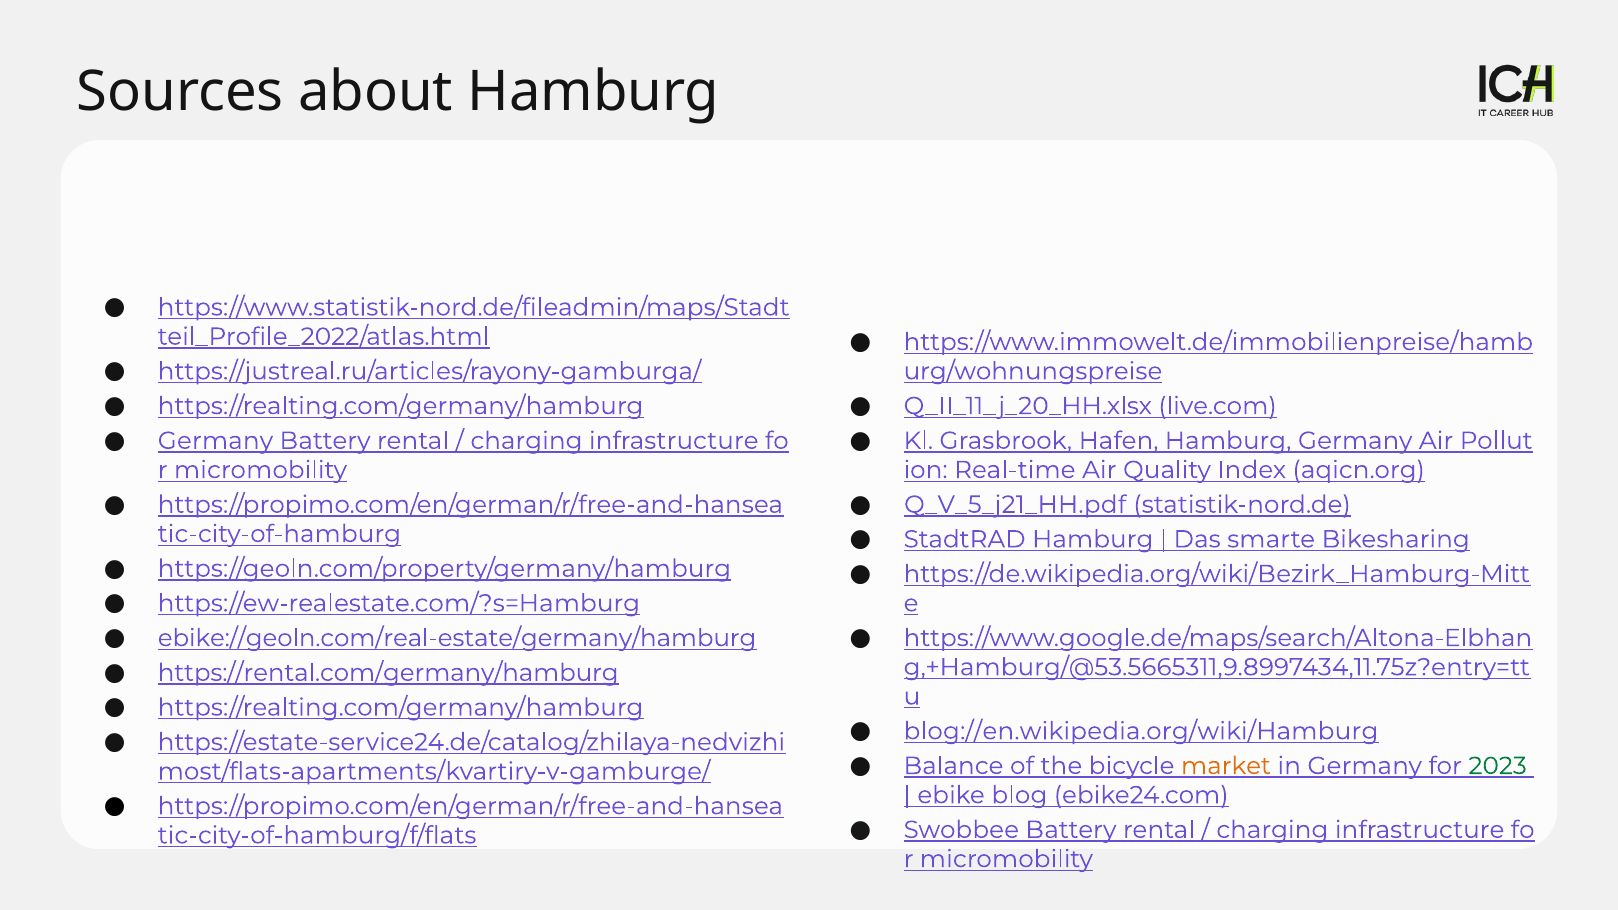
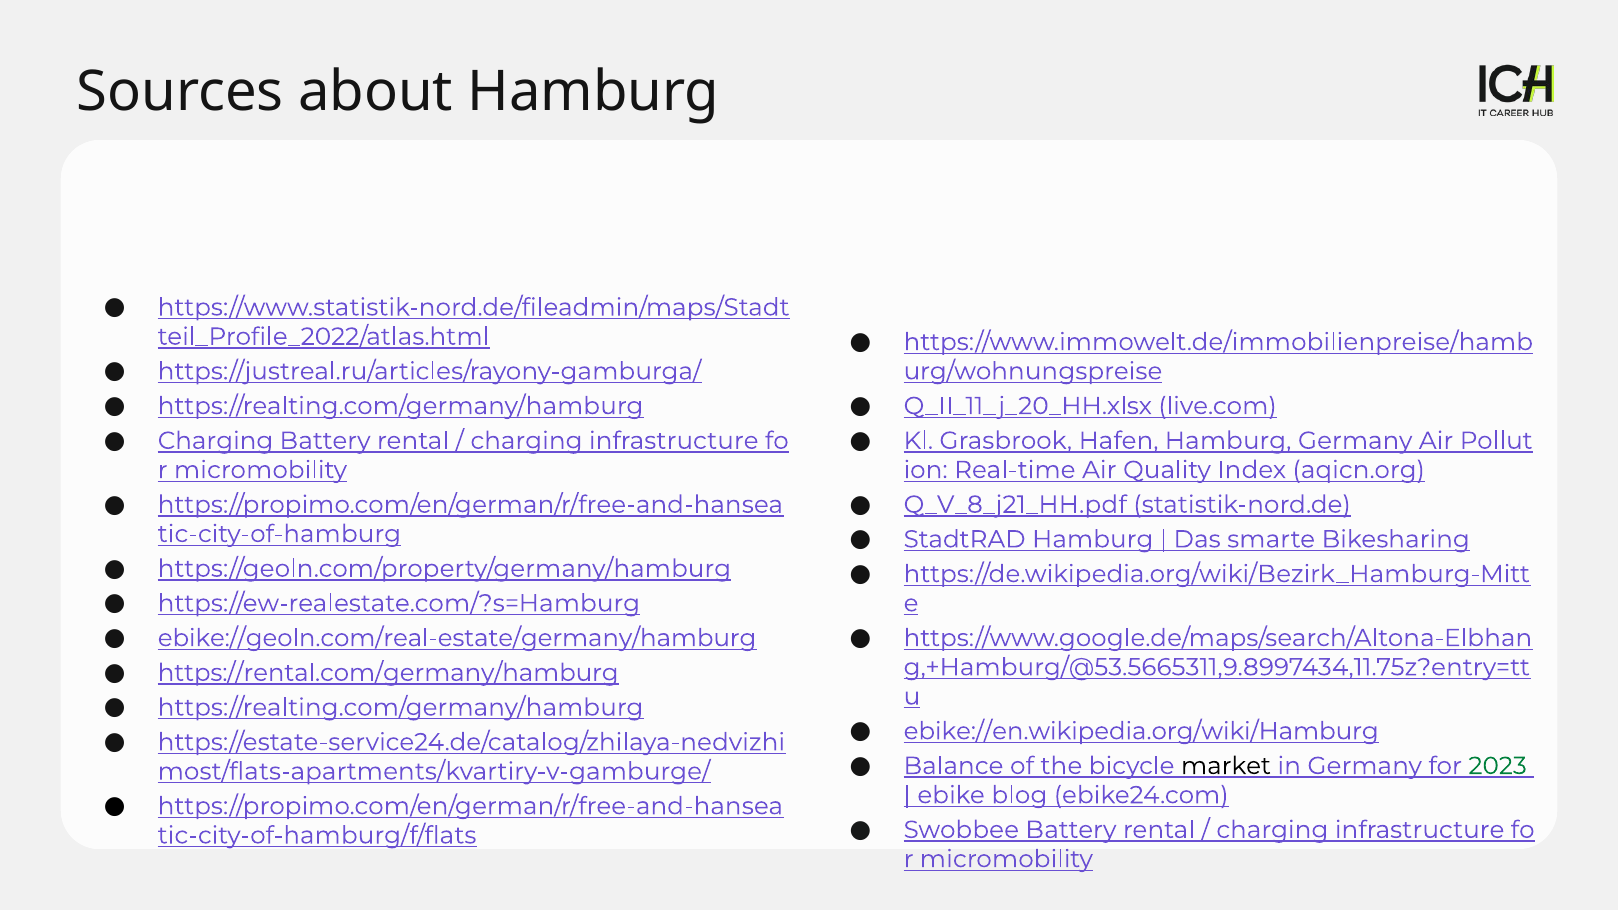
Germany at (215, 441): Germany -> Charging
Q_V_5_j21_HH.pdf: Q_V_5_j21_HH.pdf -> Q_V_8_j21_HH.pdf
blog://en.wikipedia.org/wiki/Hamburg: blog://en.wikipedia.org/wiki/Hamburg -> ebike://en.wikipedia.org/wiki/Hamburg
market colour: orange -> black
